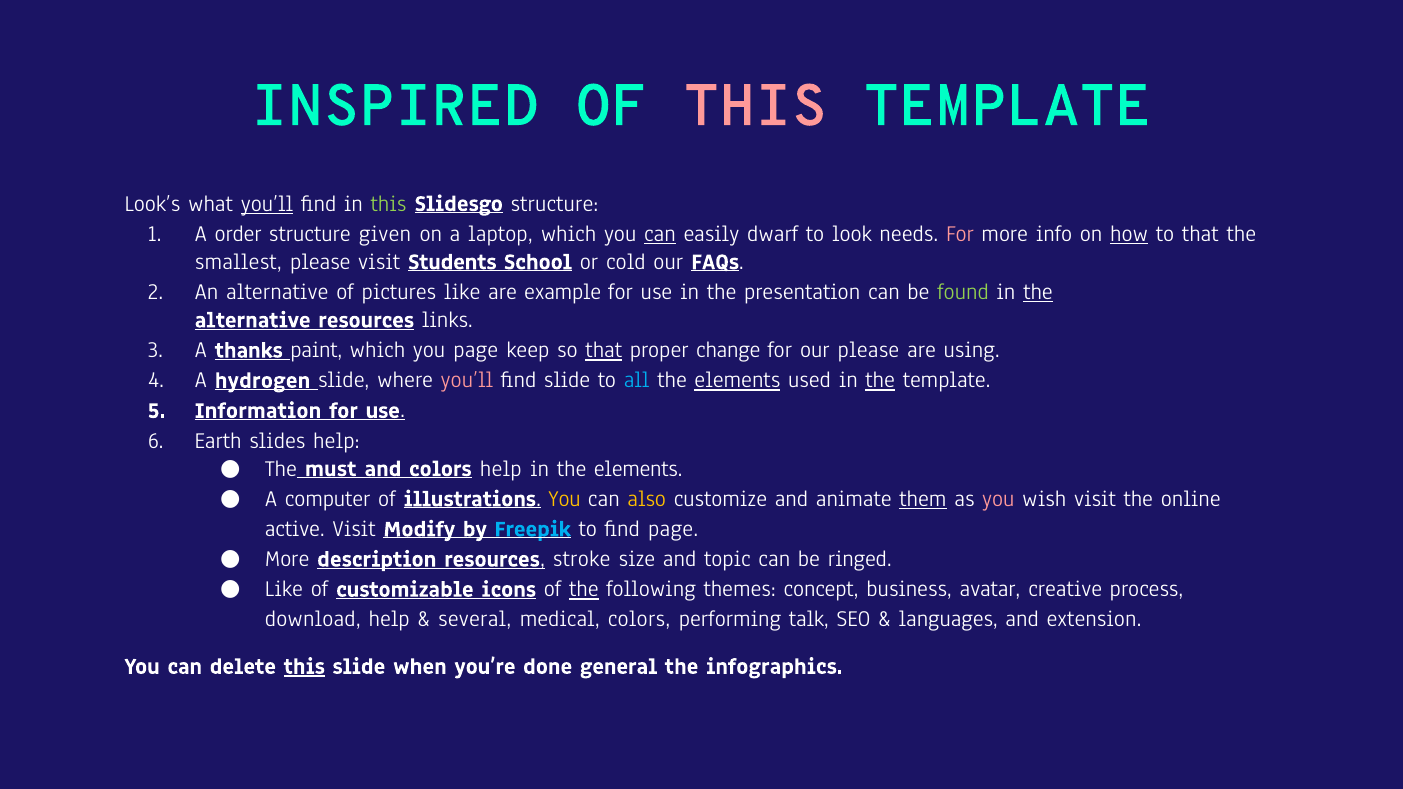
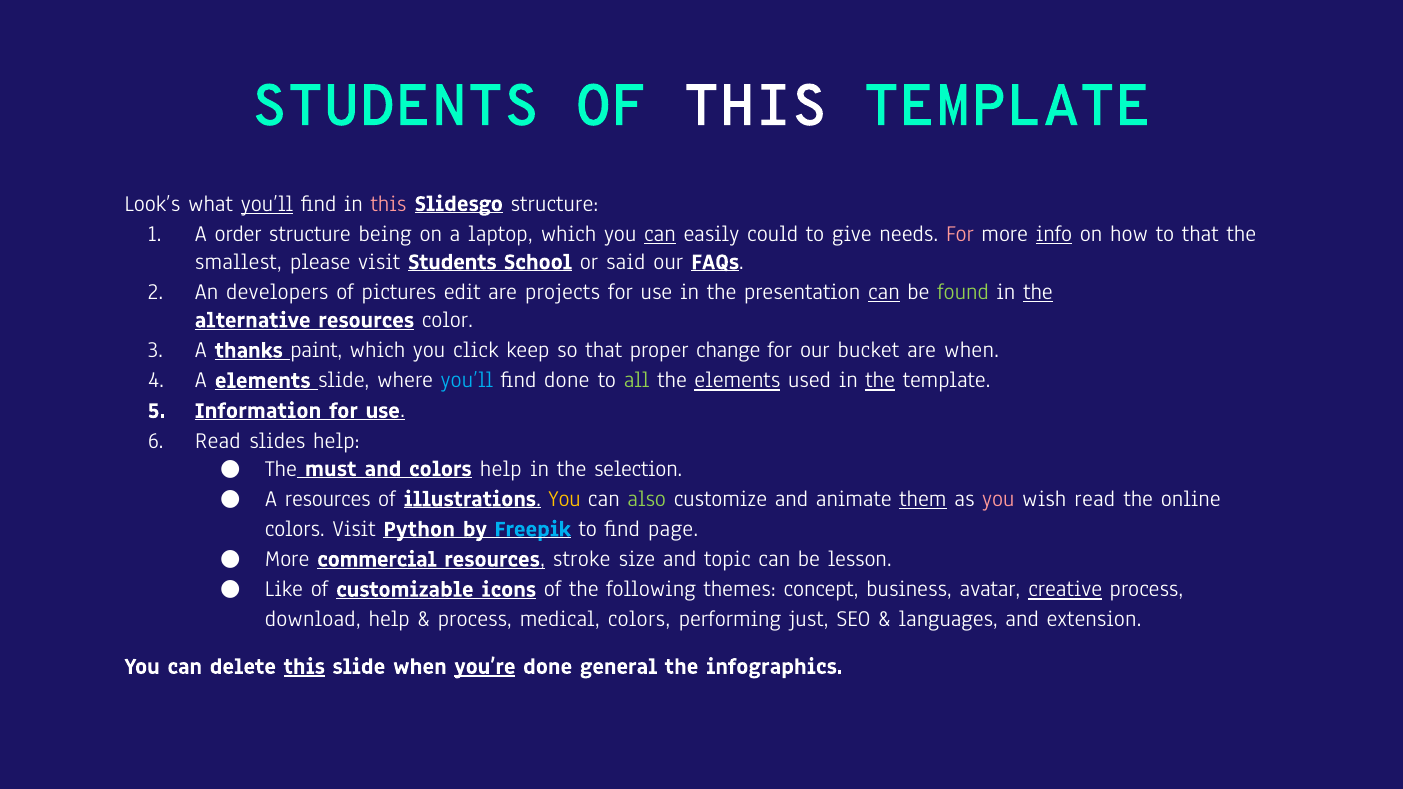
INSPIRED at (395, 106): INSPIRED -> STUDENTS
THIS at (755, 106) colour: pink -> white
this at (389, 203) colour: light green -> pink
given: given -> being
dwarf: dwarf -> could
look: look -> give
info underline: none -> present
how underline: present -> none
cold: cold -> said
An alternative: alternative -> developers
pictures like: like -> edit
example: example -> projects
can at (884, 292) underline: none -> present
links: links -> color
you page: page -> click
that at (604, 350) underline: present -> none
our please: please -> bucket
are using: using -> when
A hydrogen: hydrogen -> elements
you’ll at (467, 380) colour: pink -> light blue
find slide: slide -> done
all colour: light blue -> light green
Earth at (218, 440): Earth -> Read
in the elements: elements -> selection
A computer: computer -> resources
also colour: yellow -> light green
wish visit: visit -> read
active at (295, 529): active -> colors
Modify: Modify -> Python
description: description -> commercial
ringed: ringed -> lesson
the at (584, 589) underline: present -> none
creative underline: none -> present
several at (475, 619): several -> process
talk: talk -> just
you’re underline: none -> present
